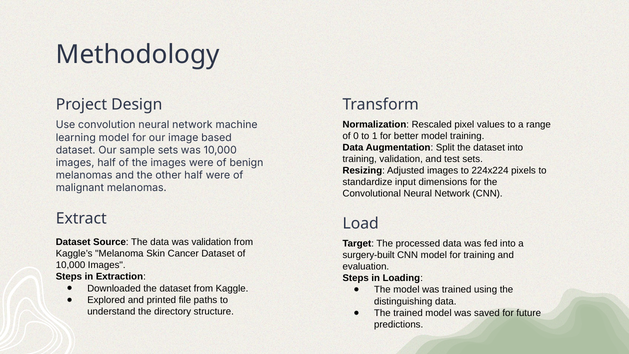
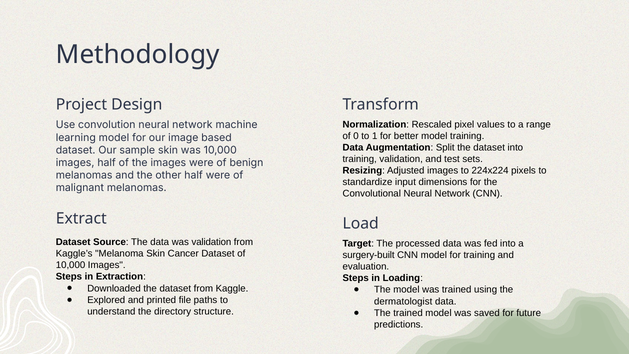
sample sets: sets -> skin
distinguishing: distinguishing -> dermatologist
